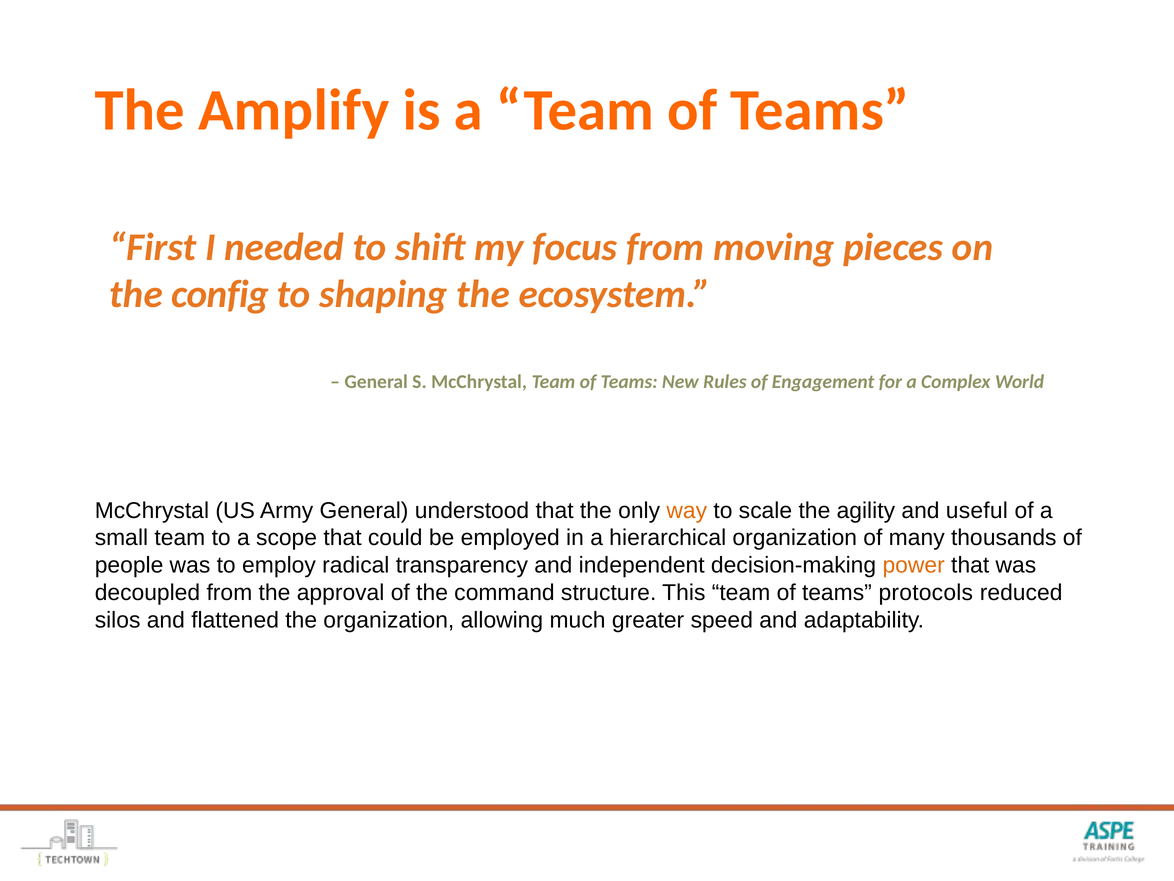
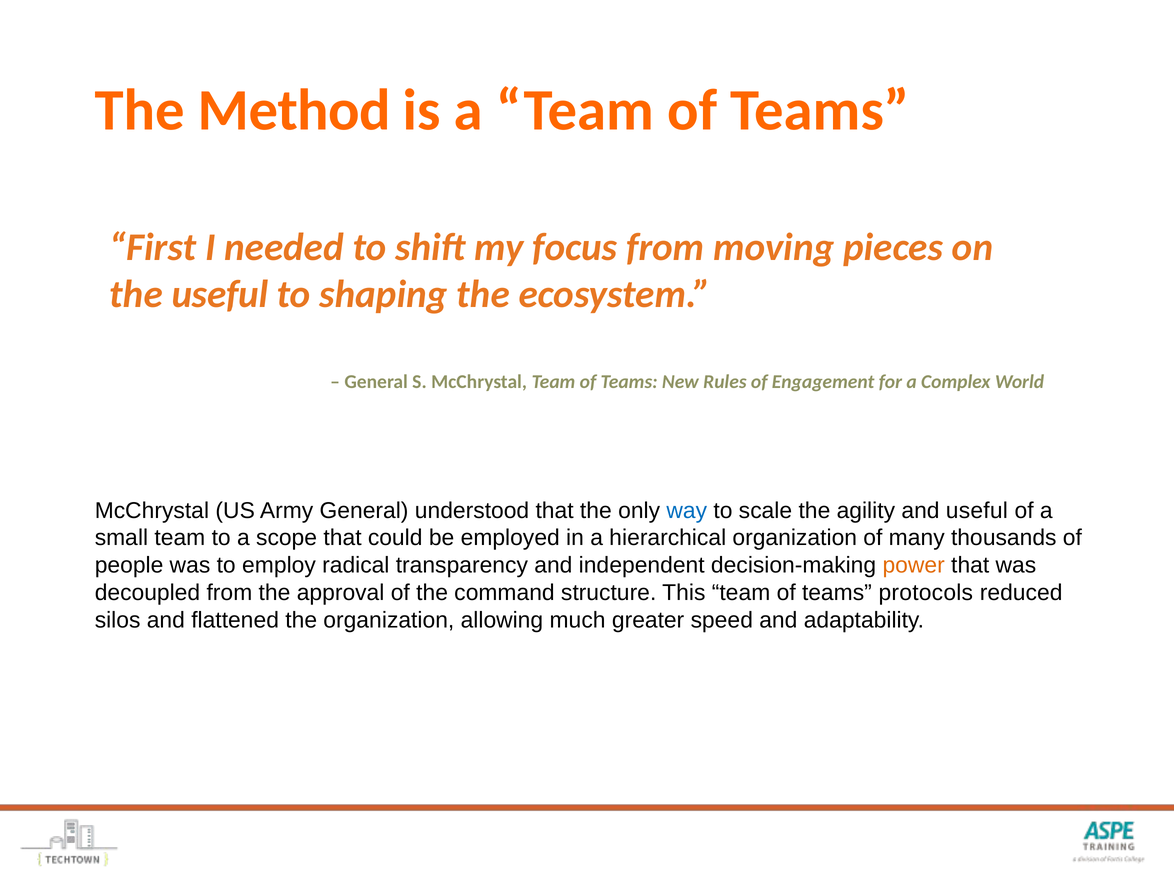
Amplify: Amplify -> Method
the config: config -> useful
way colour: orange -> blue
